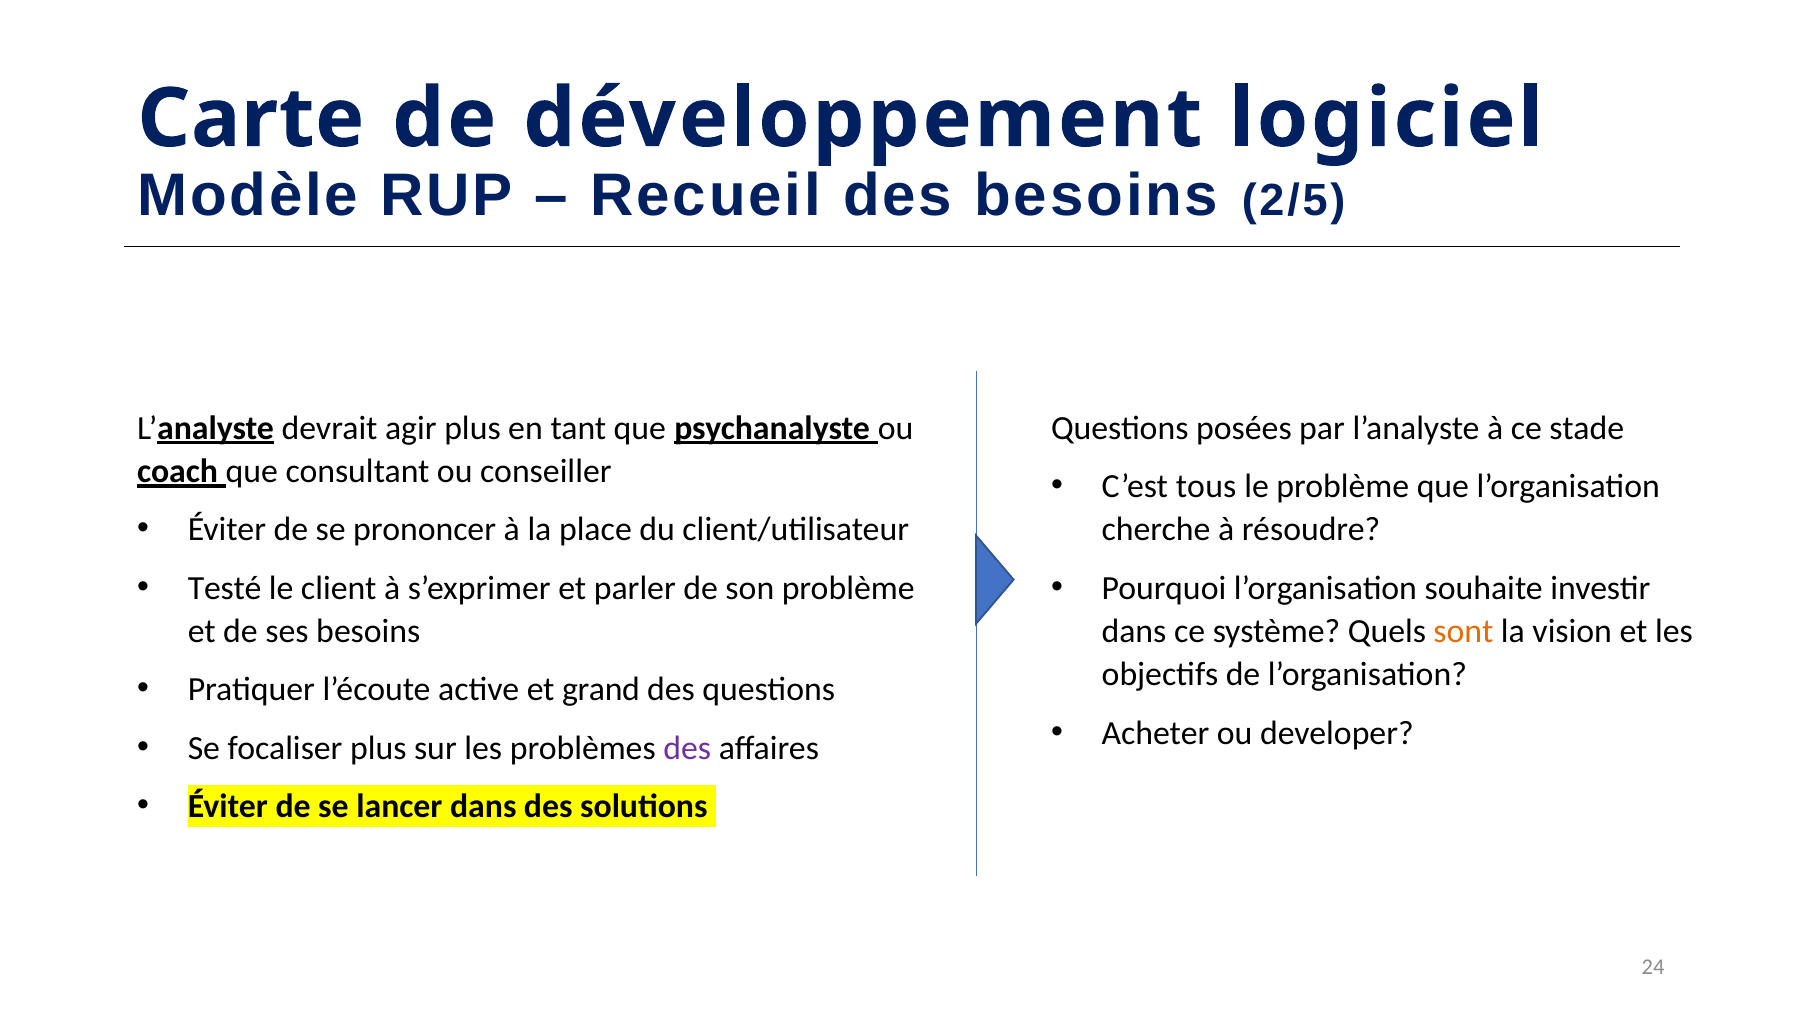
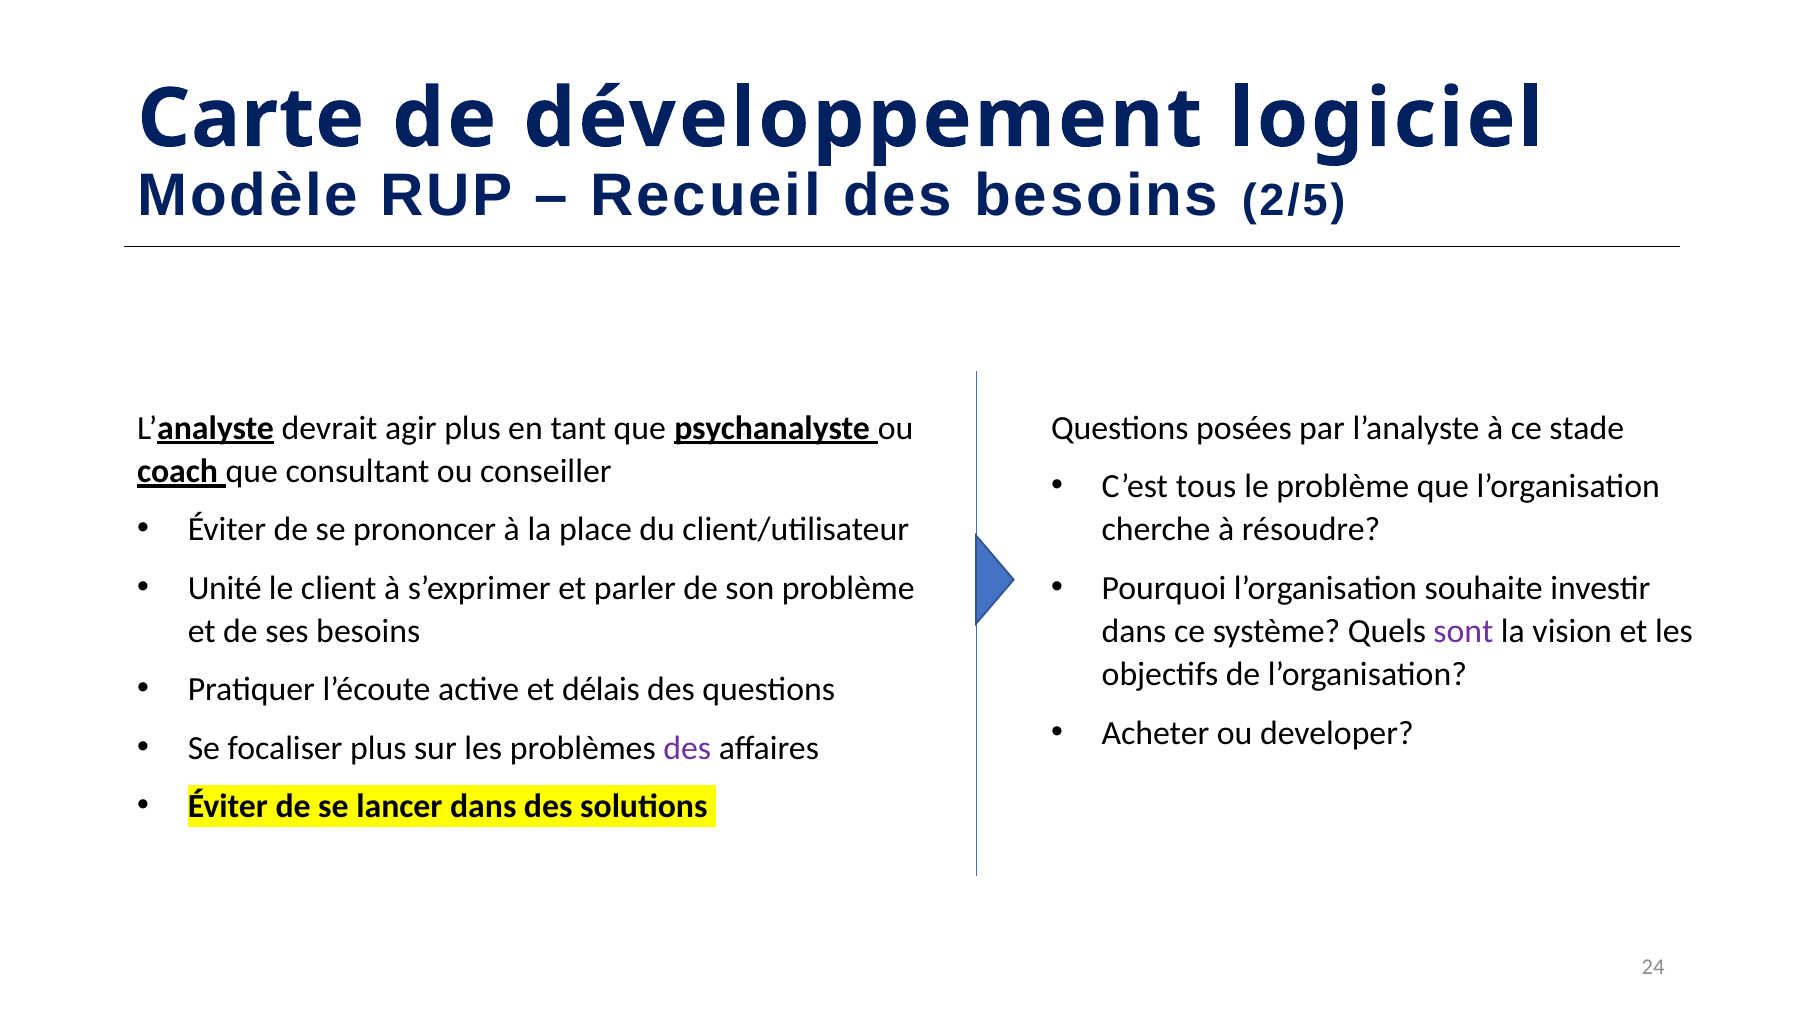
Testé: Testé -> Unité
sont colour: orange -> purple
grand: grand -> délais
